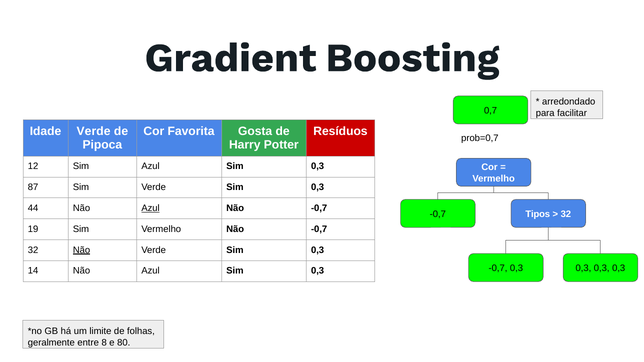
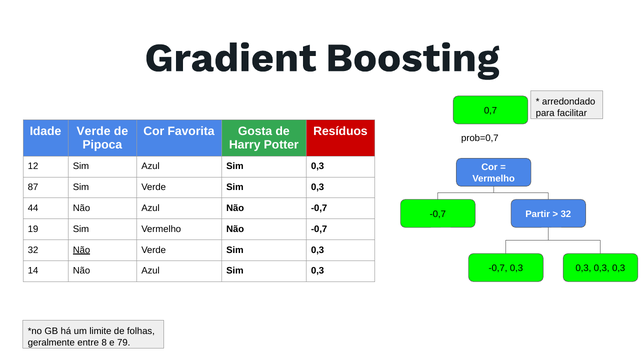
Azul at (151, 208) underline: present -> none
Tipos: Tipos -> Partir
80: 80 -> 79
